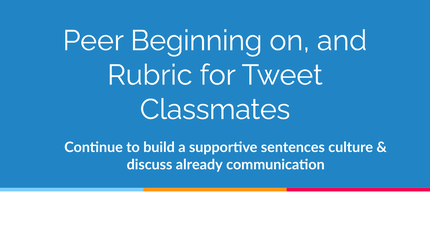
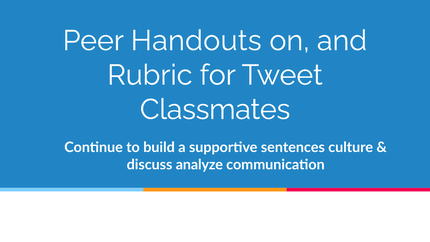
Beginning: Beginning -> Handouts
already: already -> analyze
